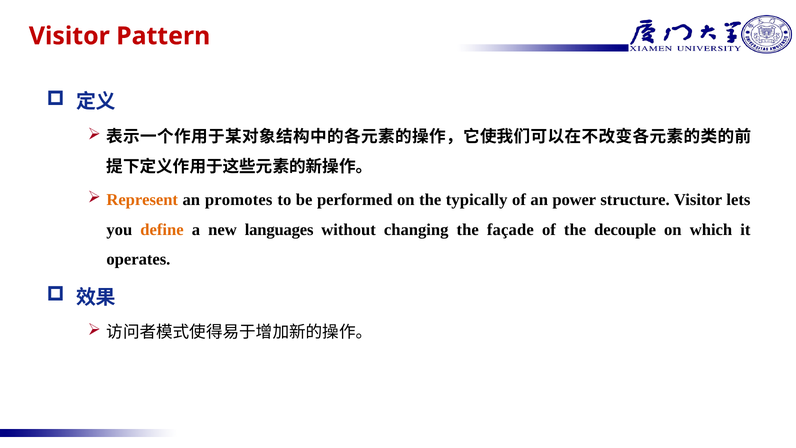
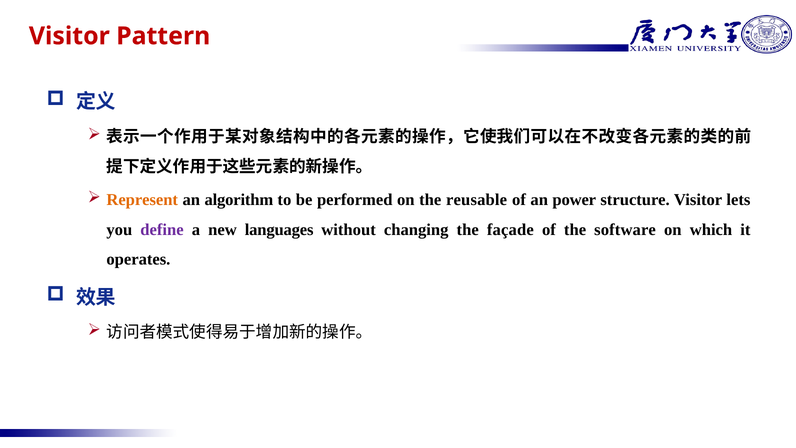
promotes: promotes -> algorithm
typically: typically -> reusable
define colour: orange -> purple
decouple: decouple -> software
